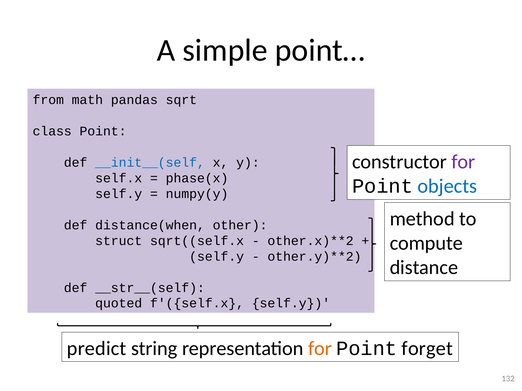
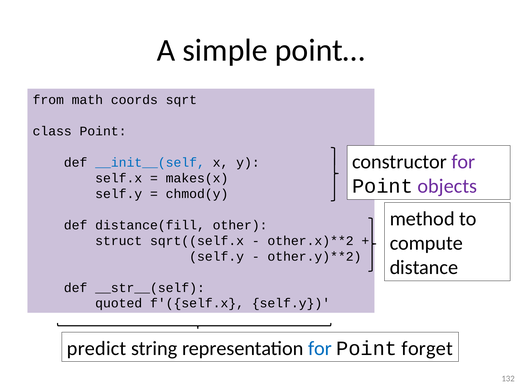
pandas: pandas -> coords
phase(x: phase(x -> makes(x
objects colour: blue -> purple
numpy(y: numpy(y -> chmod(y
distance(when: distance(when -> distance(fill
for at (320, 349) colour: orange -> blue
